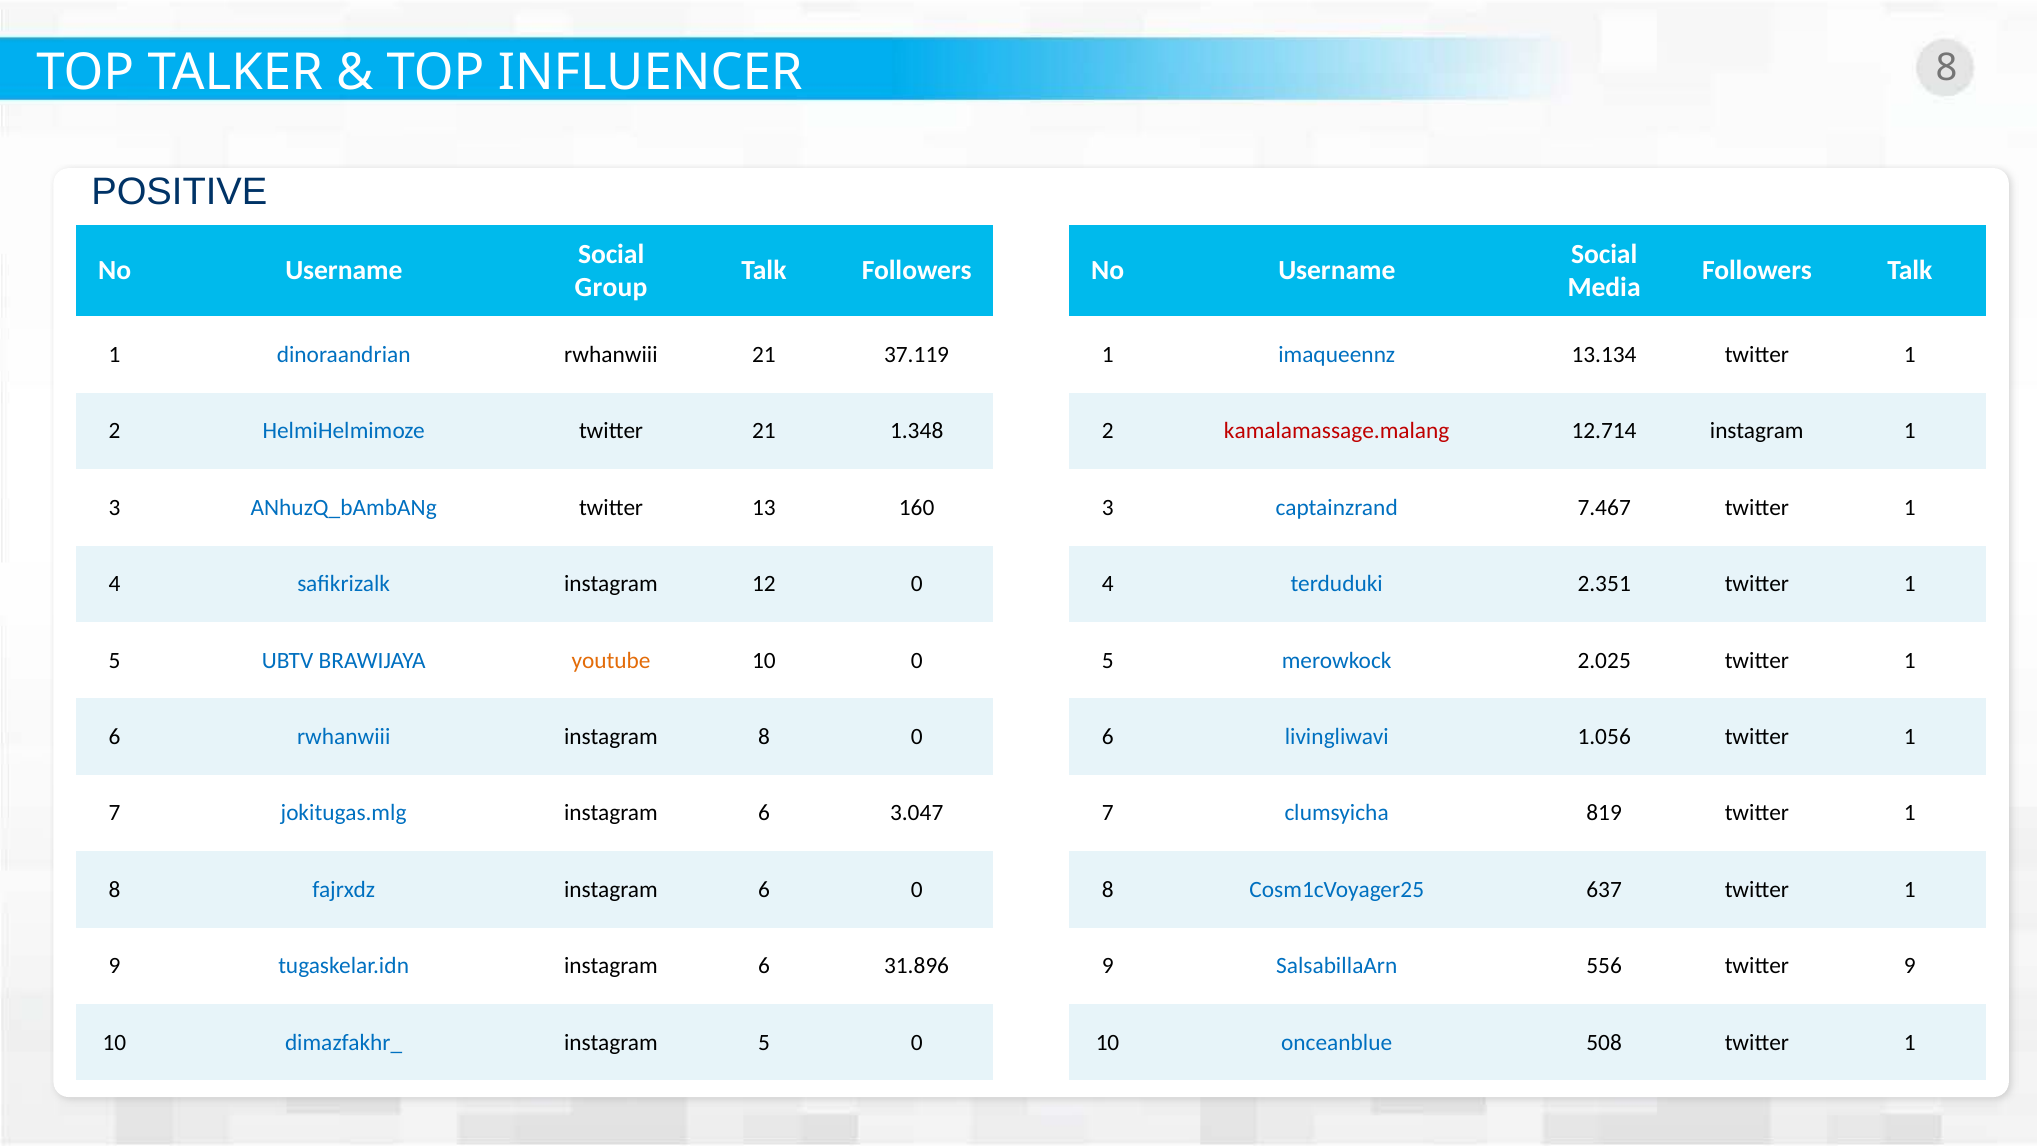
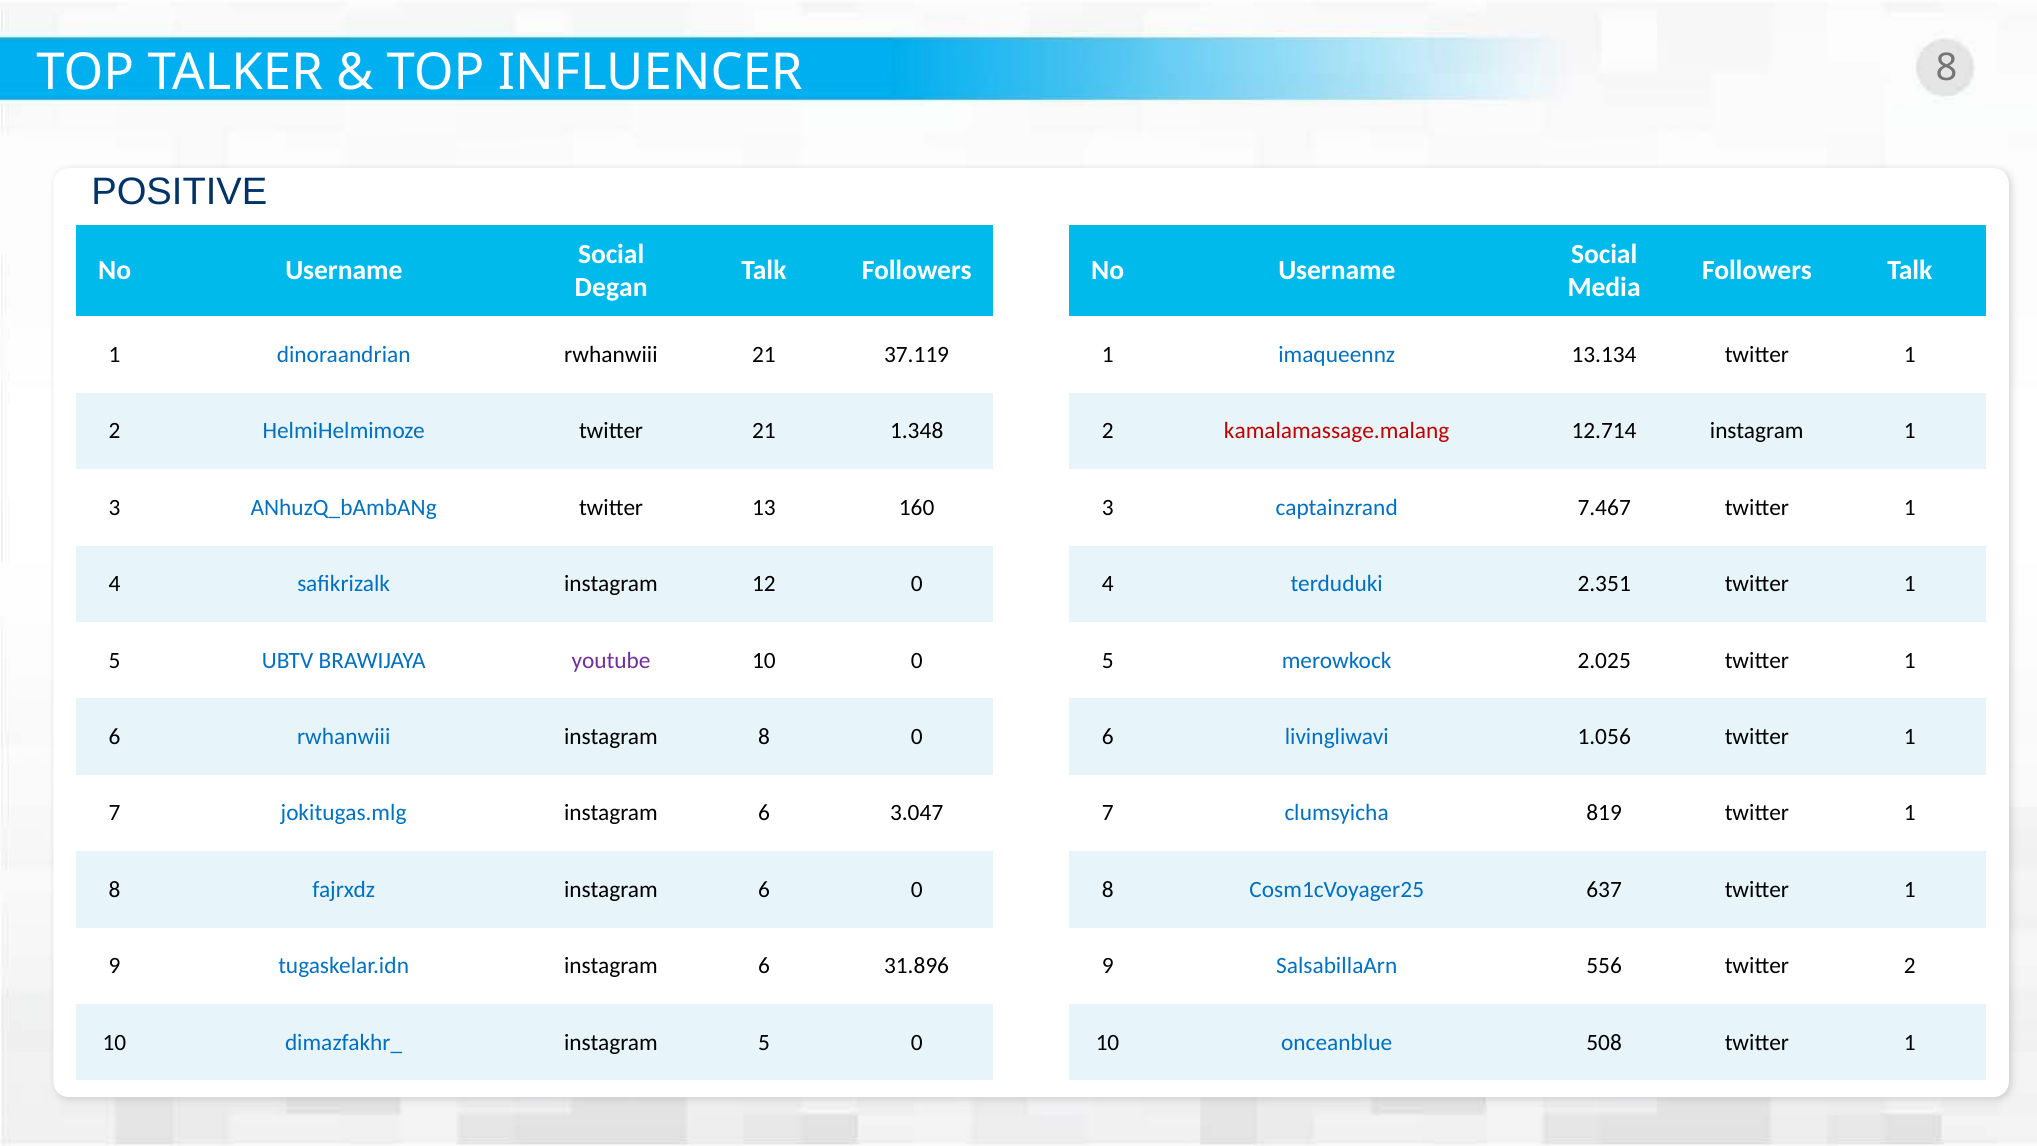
Group: Group -> Degan
youtube colour: orange -> purple
twitter 9: 9 -> 2
